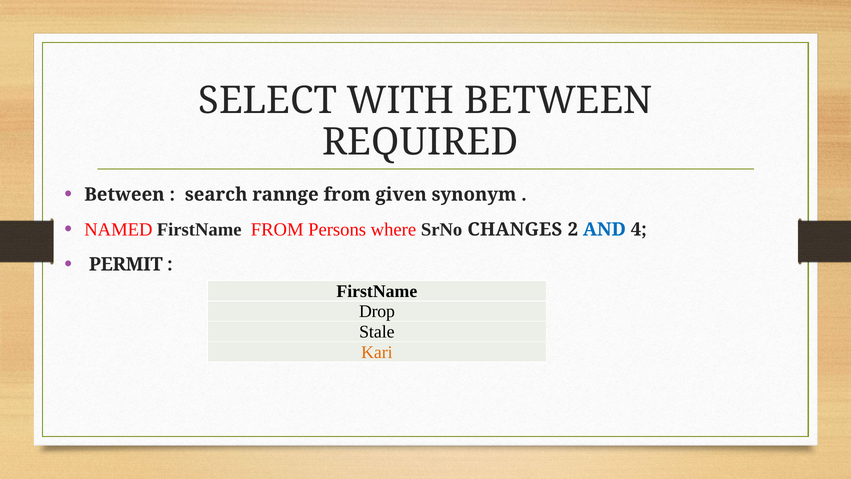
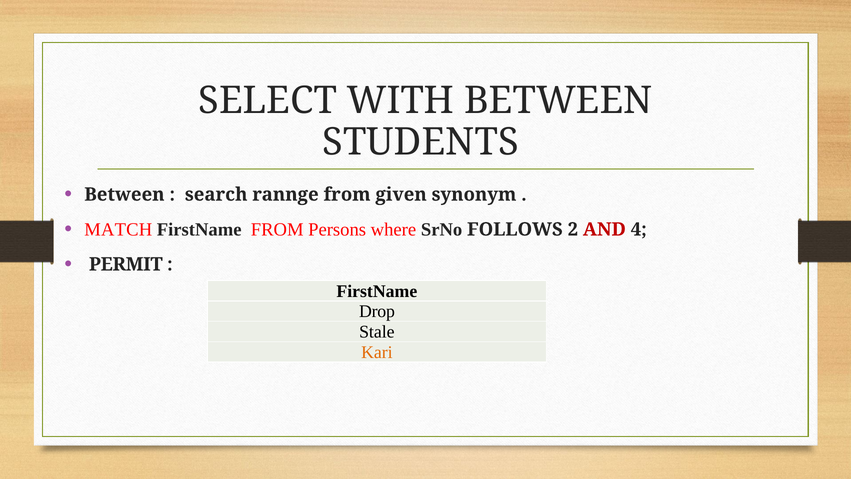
REQUIRED: REQUIRED -> STUDENTS
NAMED: NAMED -> MATCH
CHANGES: CHANGES -> FOLLOWS
AND colour: blue -> red
